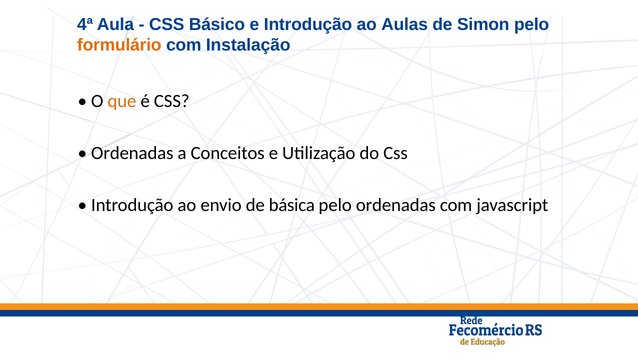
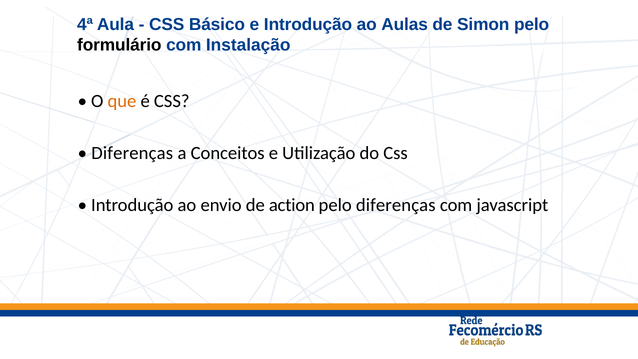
formulário colour: orange -> black
Ordenadas at (132, 153): Ordenadas -> Diferenças
básica: básica -> action
pelo ordenadas: ordenadas -> diferenças
